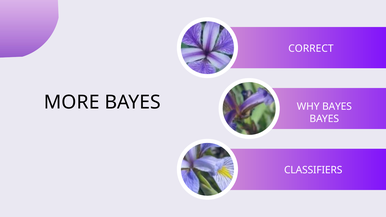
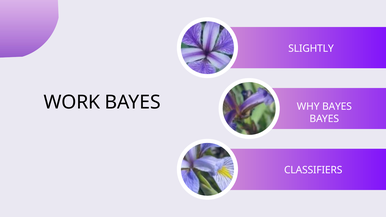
CORRECT: CORRECT -> SLIGHTLY
MORE: MORE -> WORK
